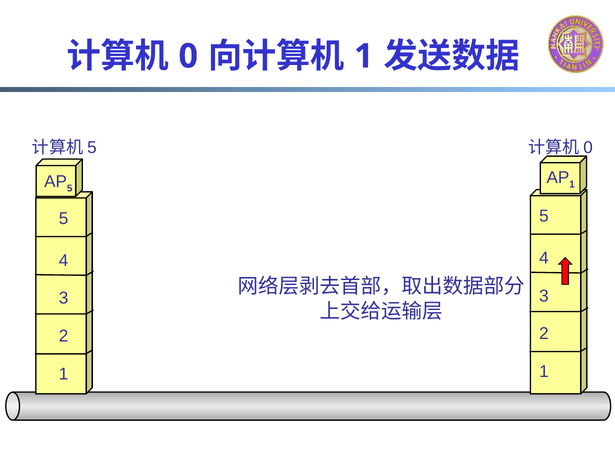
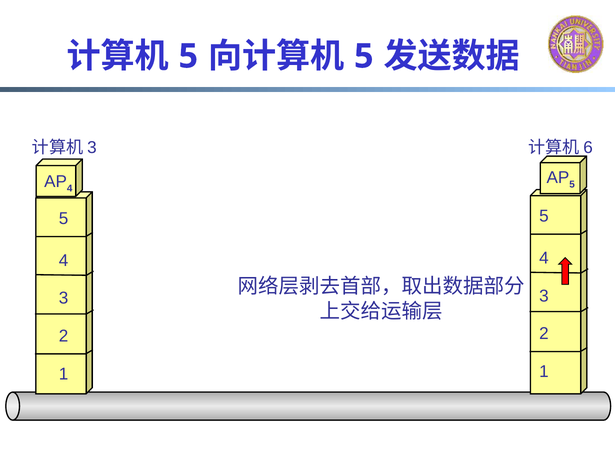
0 at (188, 56): 0 -> 5
1 at (364, 56): 1 -> 5
5 at (92, 147): 5 -> 3
0 at (588, 147): 0 -> 6
1 at (572, 184): 1 -> 5
5 at (70, 188): 5 -> 4
